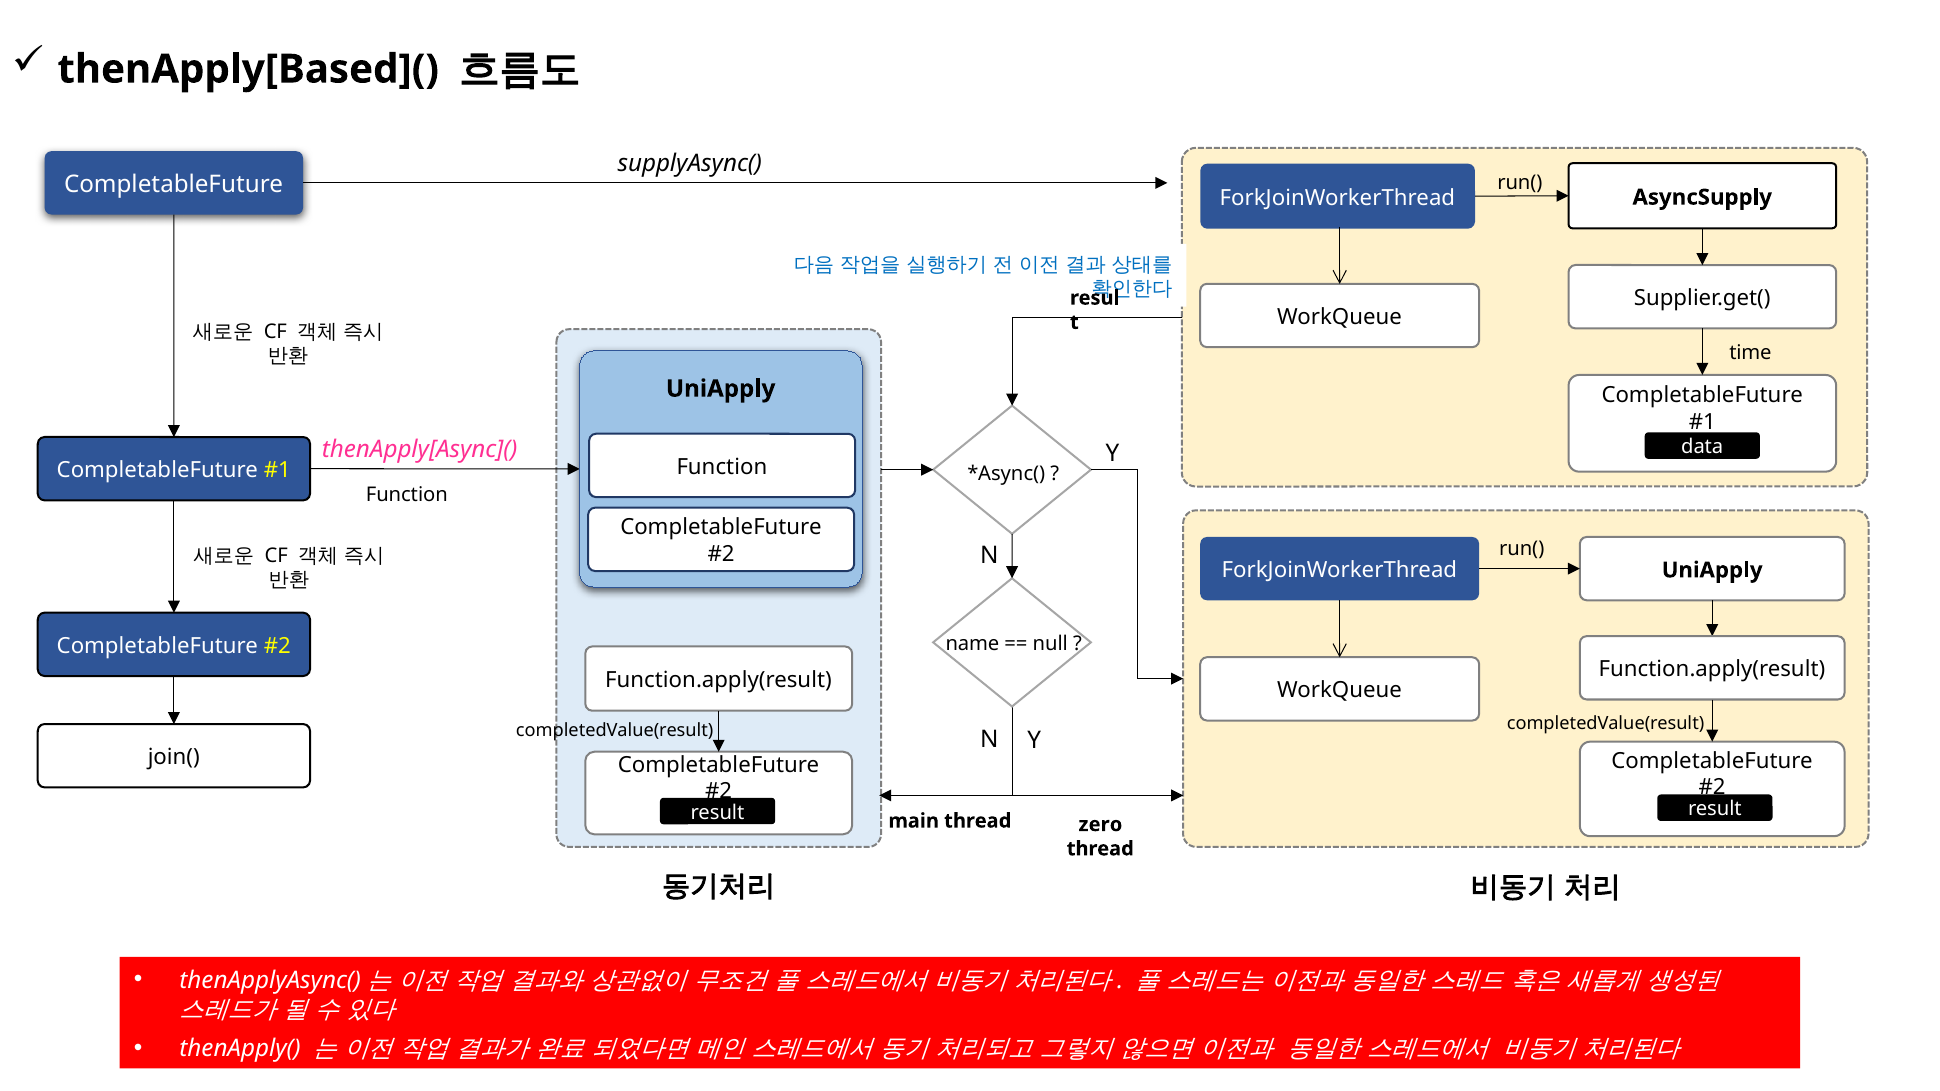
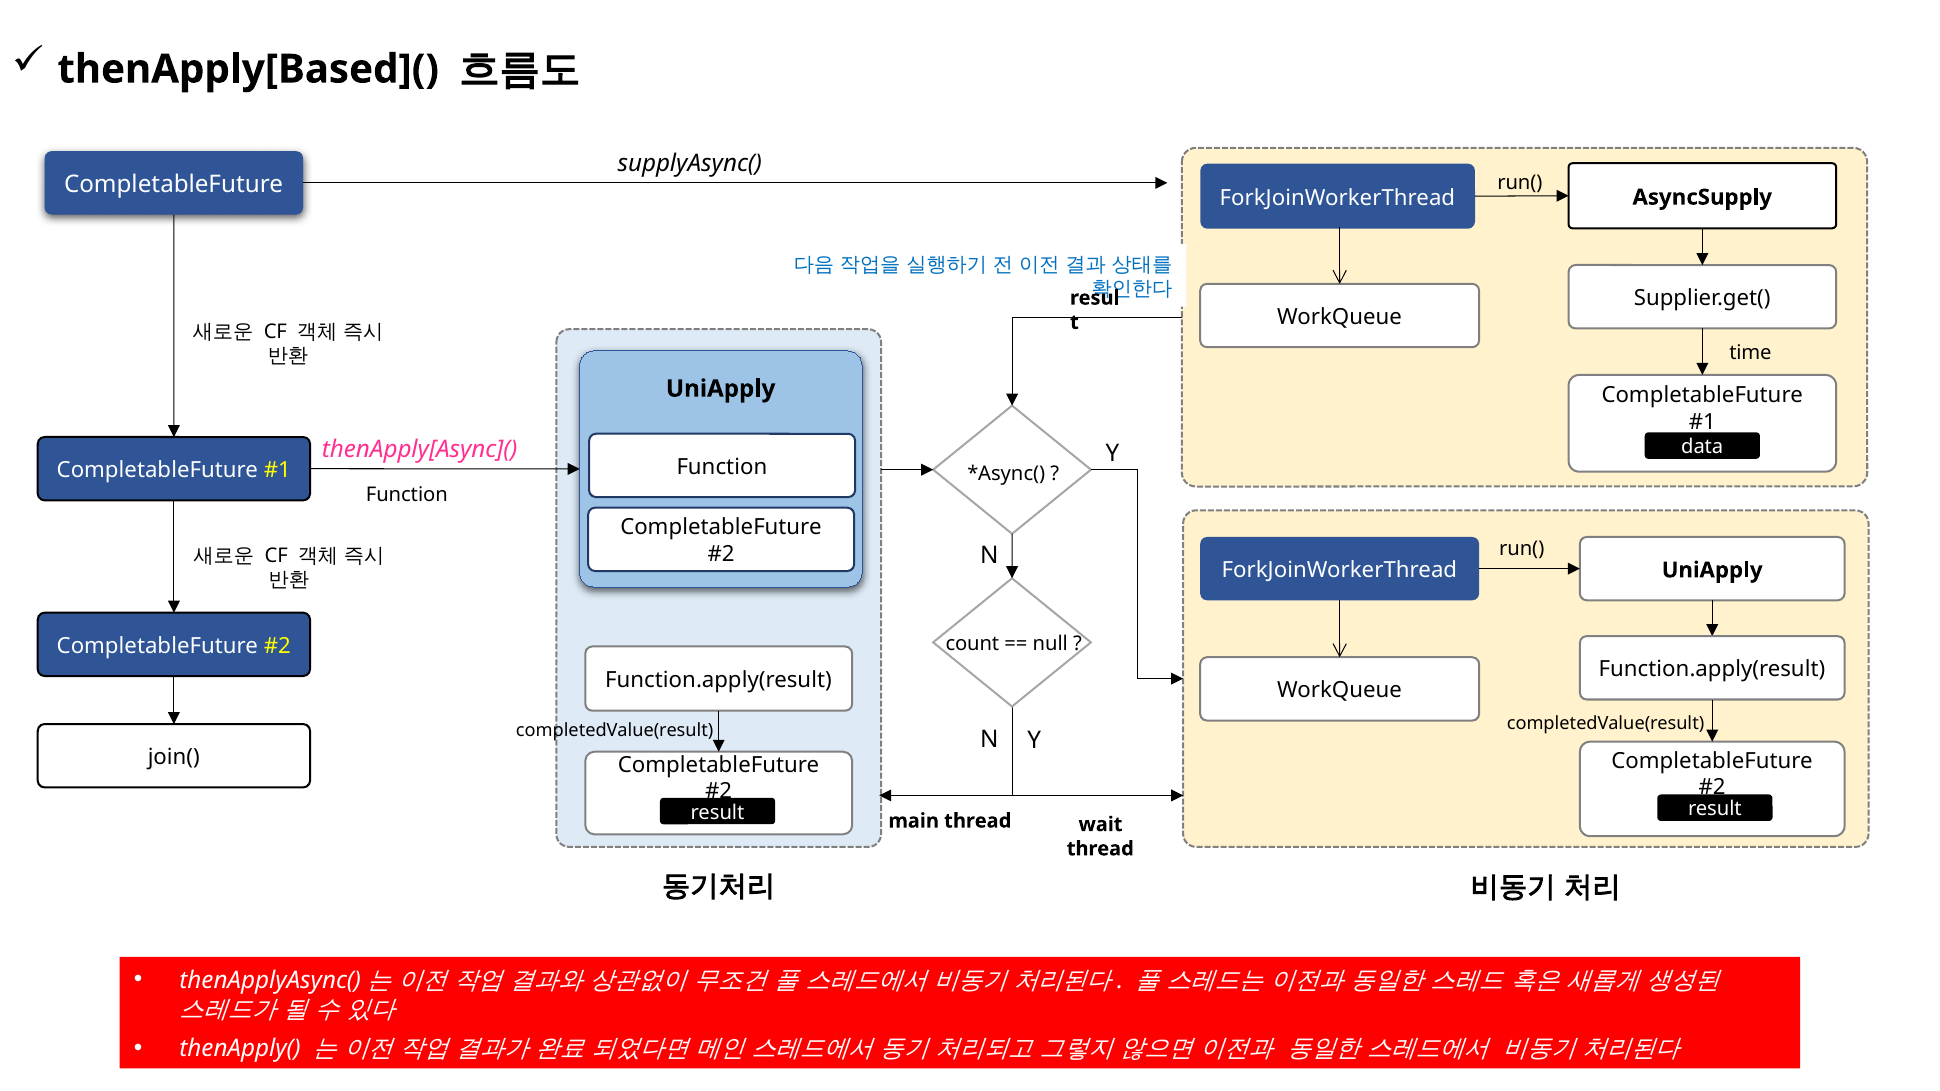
name: name -> count
zero: zero -> wait
